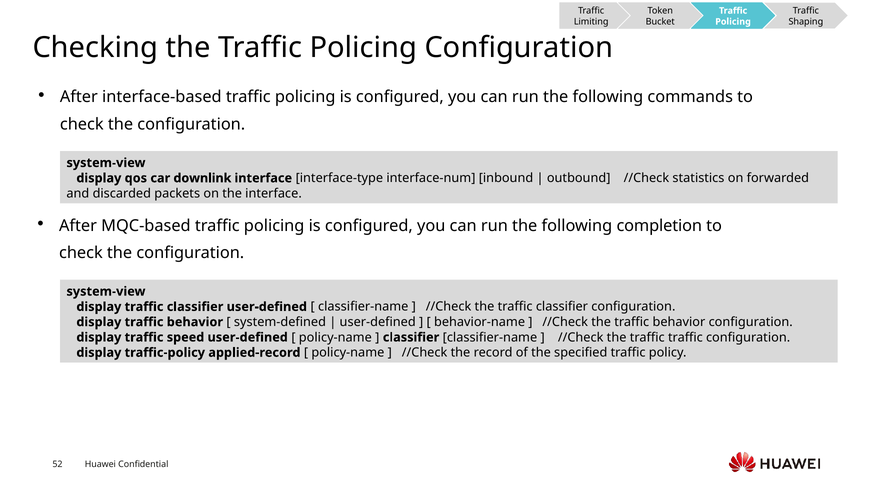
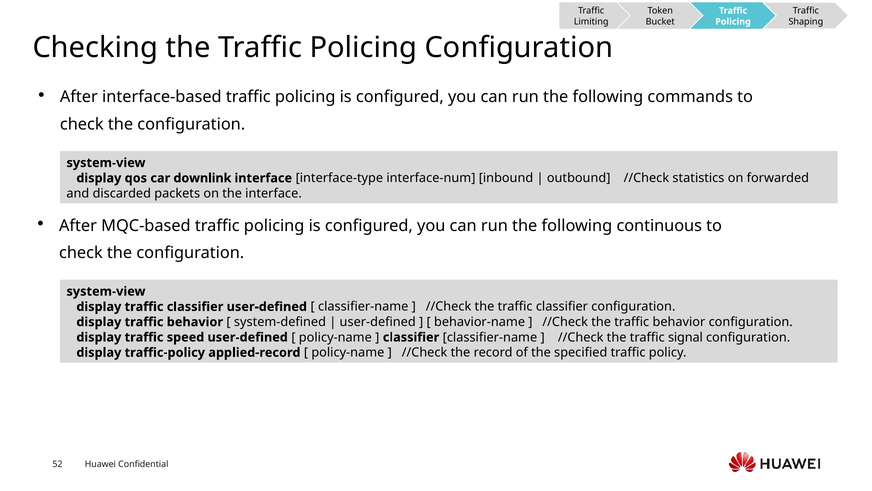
completion: completion -> continuous
traffic traffic: traffic -> signal
